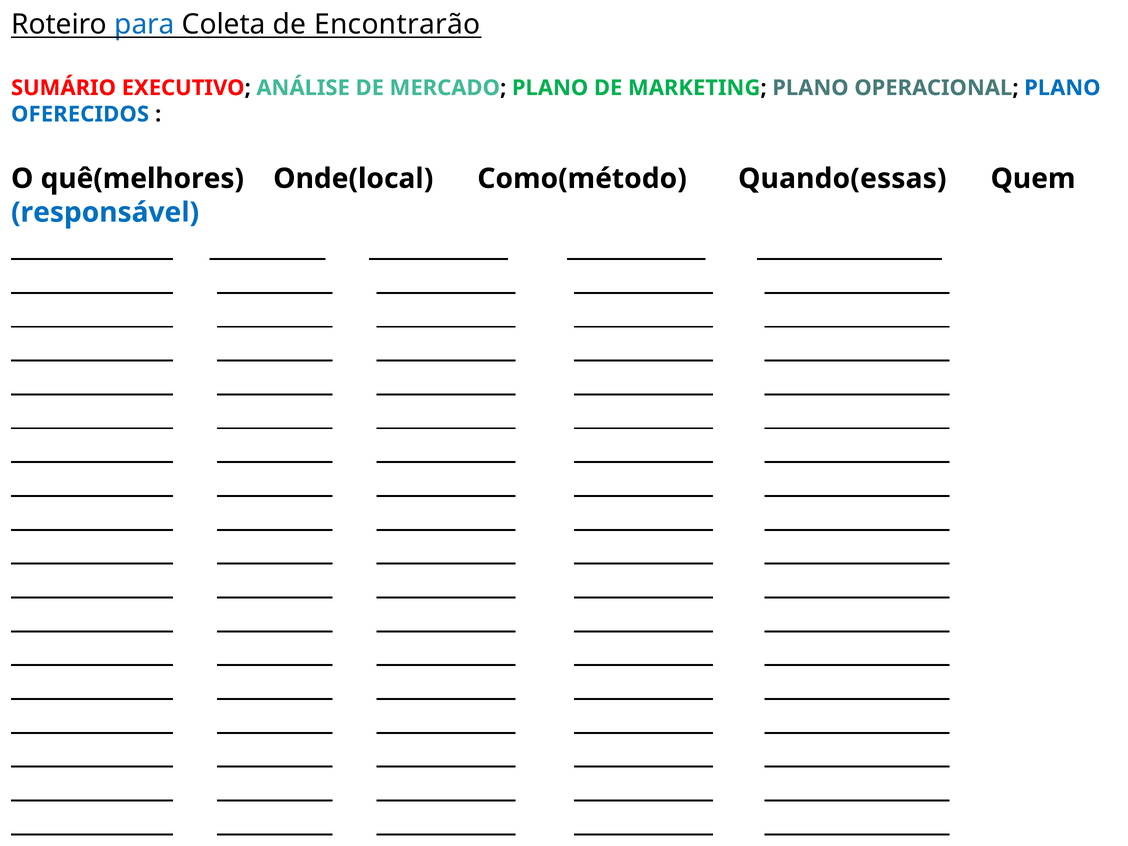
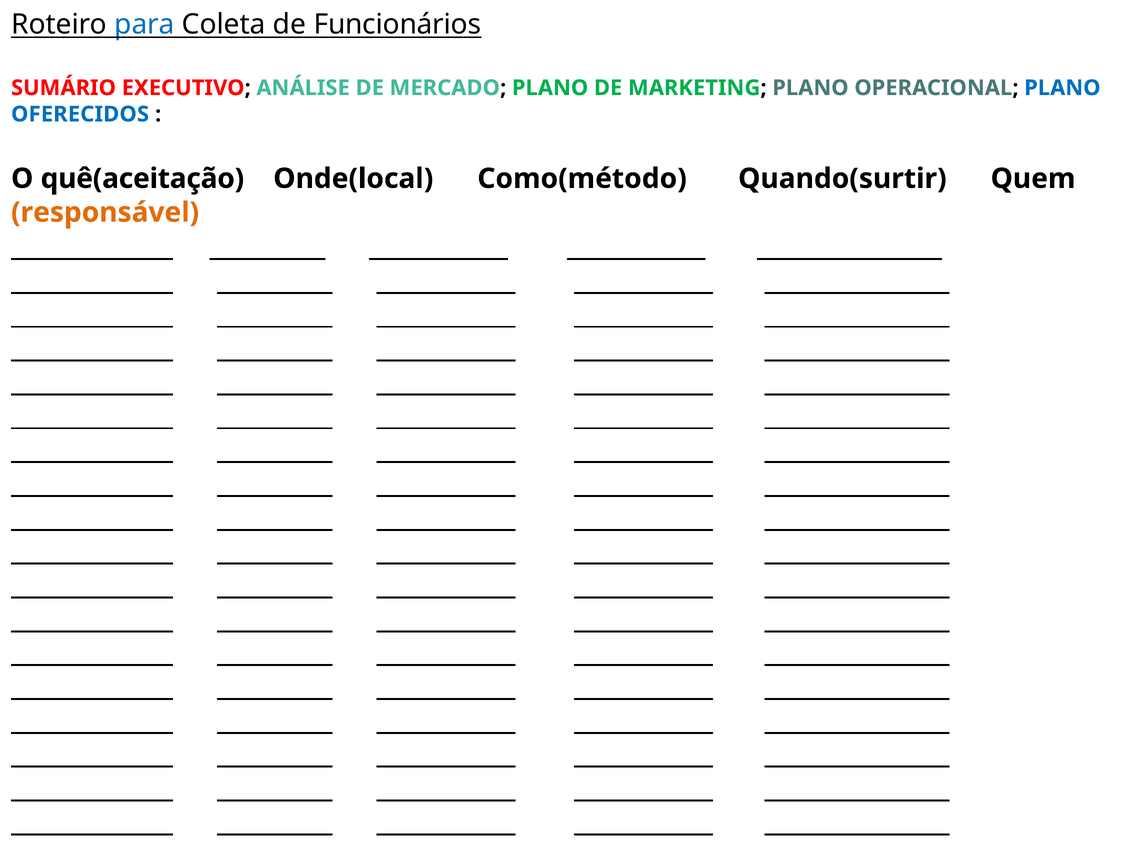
Encontrarão: Encontrarão -> Funcionários
quê(melhores: quê(melhores -> quê(aceitação
Quando(essas: Quando(essas -> Quando(surtir
responsável colour: blue -> orange
